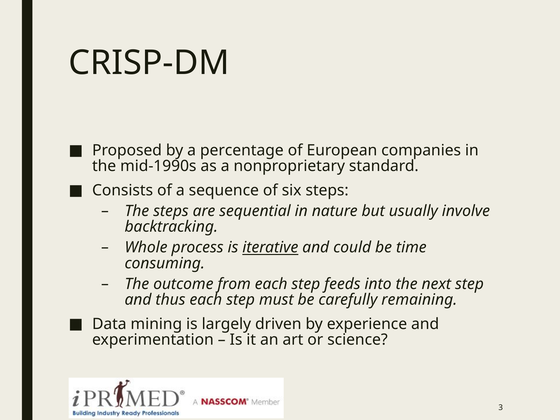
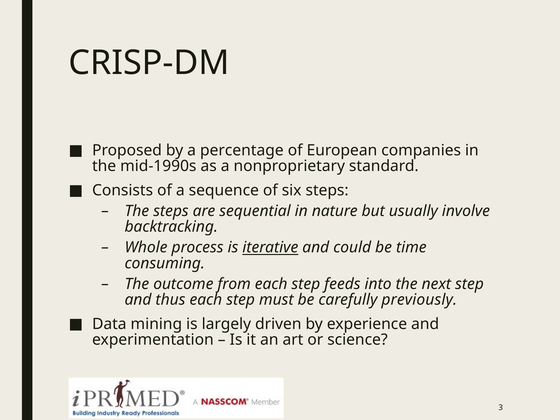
remaining: remaining -> previously
